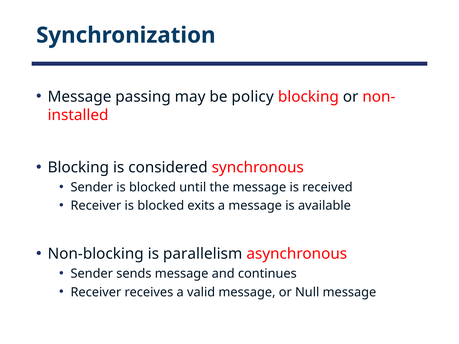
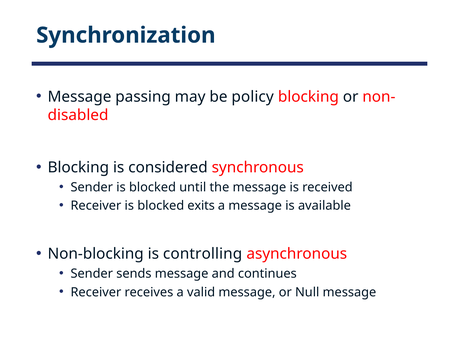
installed: installed -> disabled
parallelism: parallelism -> controlling
